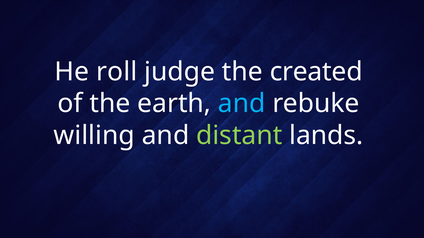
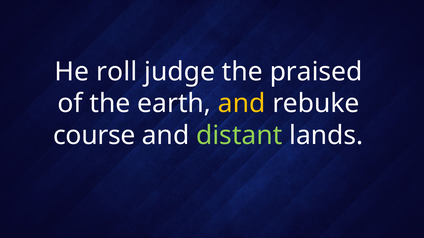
created: created -> praised
and at (242, 104) colour: light blue -> yellow
willing: willing -> course
